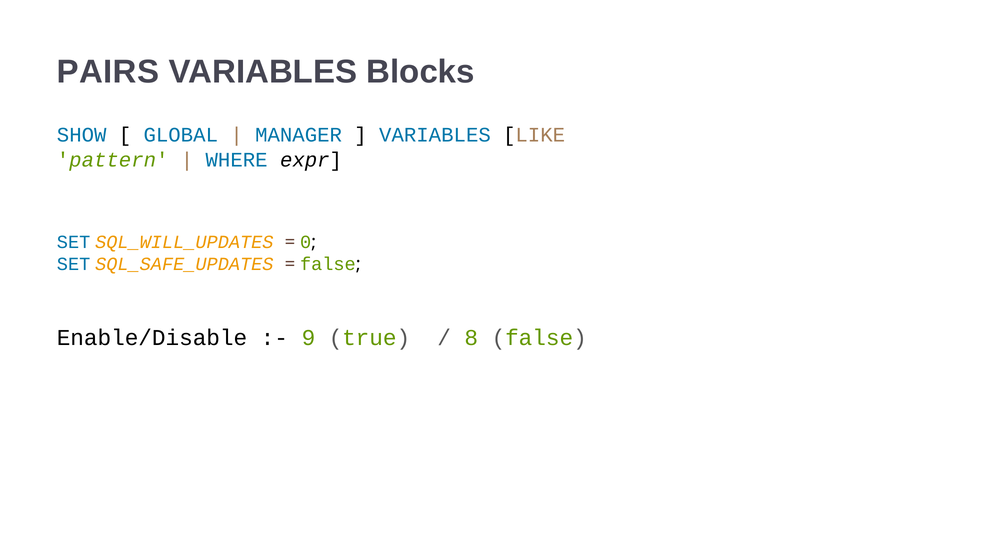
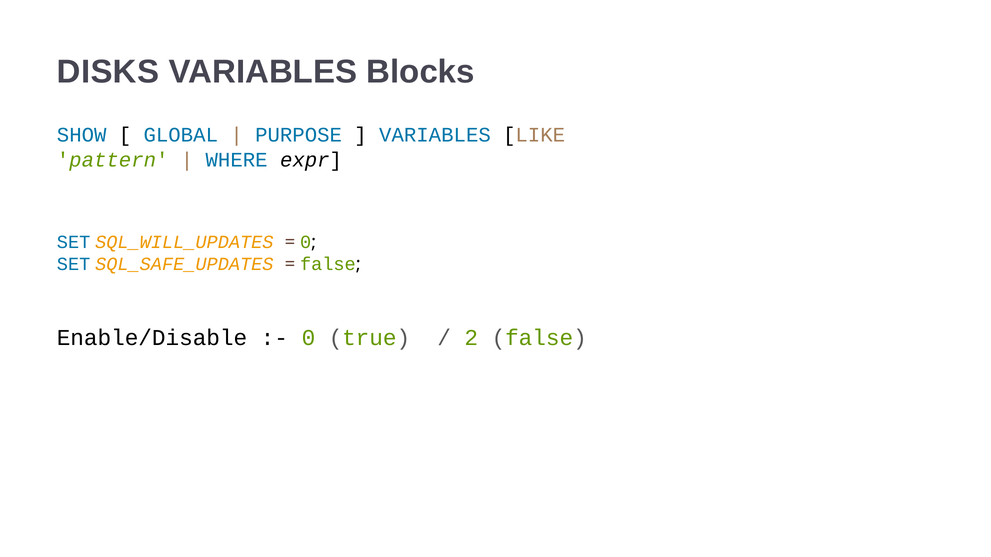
PAIRS: PAIRS -> DISKS
MANAGER: MANAGER -> PURPOSE
9 at (308, 338): 9 -> 0
8: 8 -> 2
